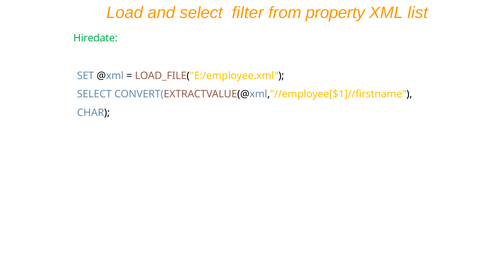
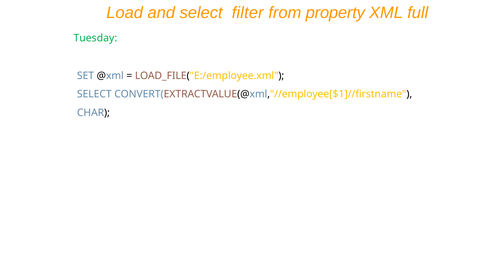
list: list -> full
Hiredate: Hiredate -> Tuesday
